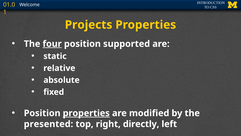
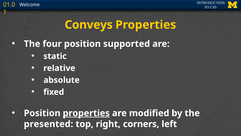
Projects: Projects -> Conveys
four underline: present -> none
directly: directly -> corners
